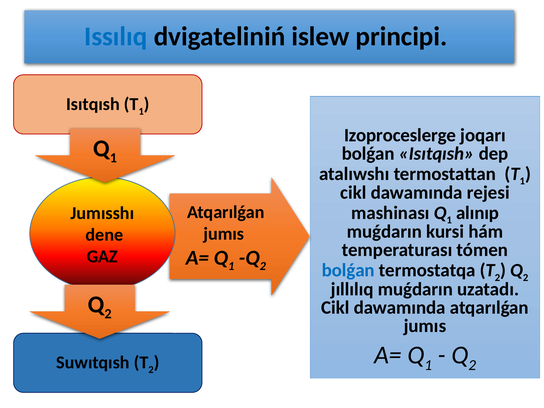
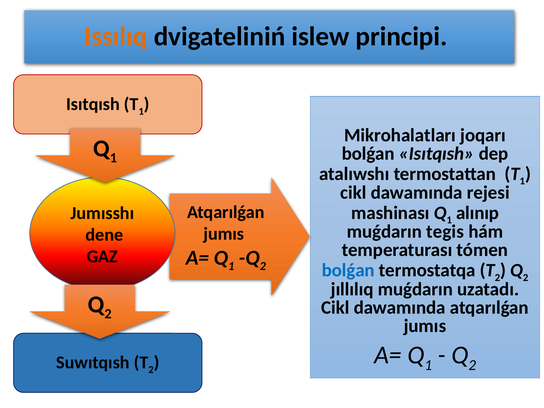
Issılıq colour: blue -> orange
Izoproceslerge: Izoproceslerge -> Mikrohalatları
kursi: kursi -> tegis
